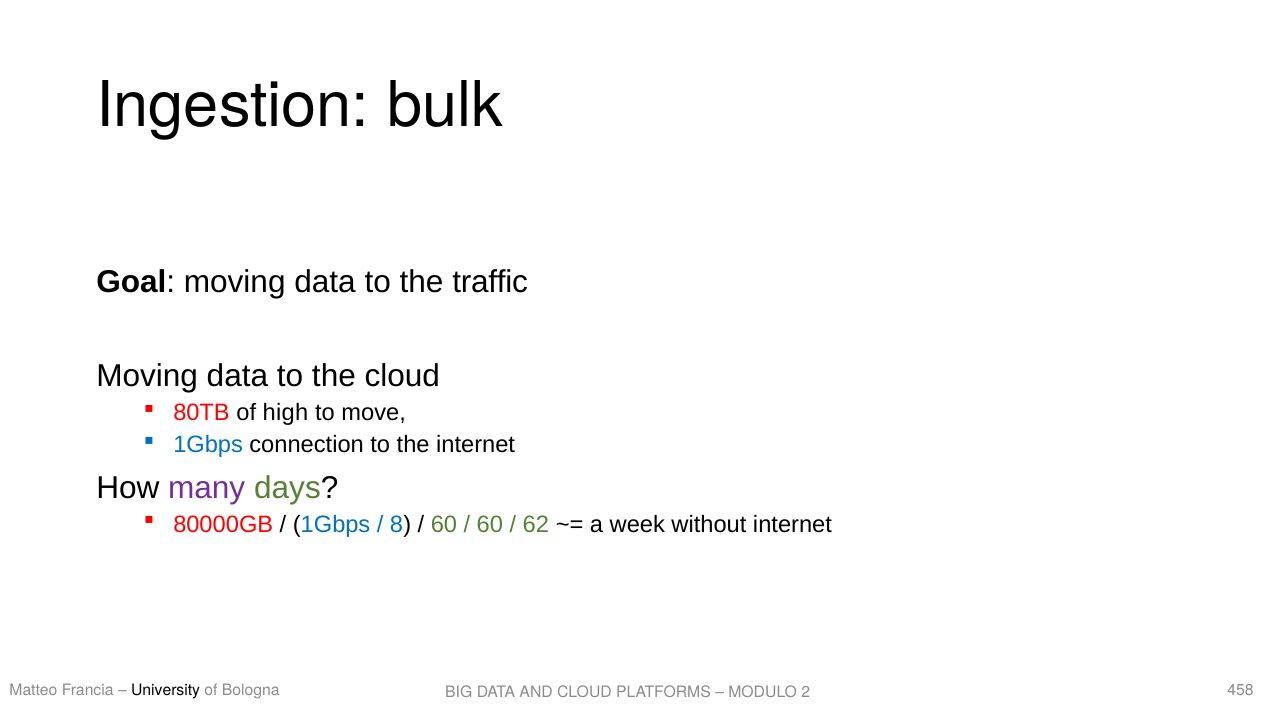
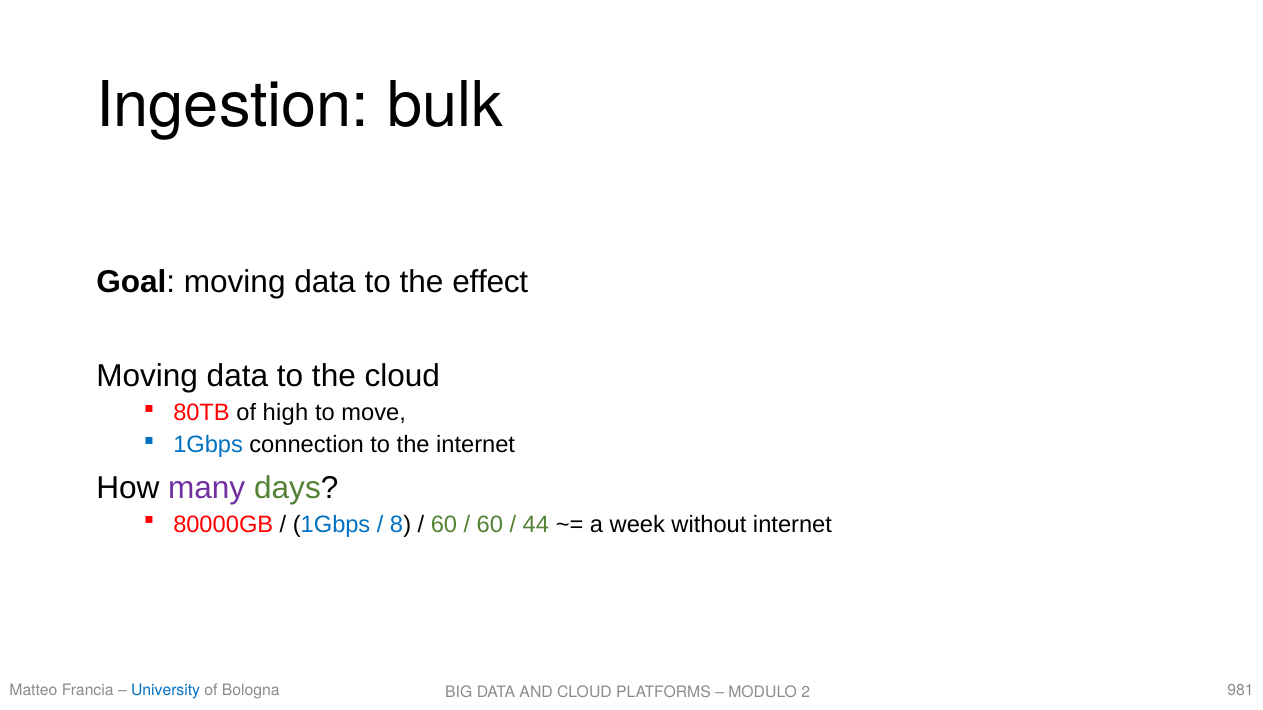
traffic: traffic -> effect
62: 62 -> 44
University colour: black -> blue
458: 458 -> 981
